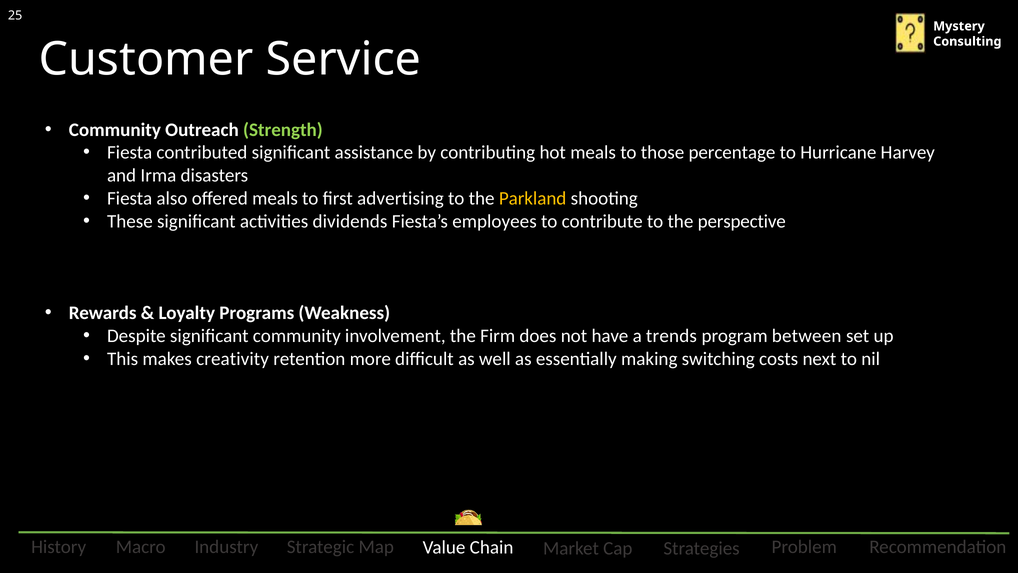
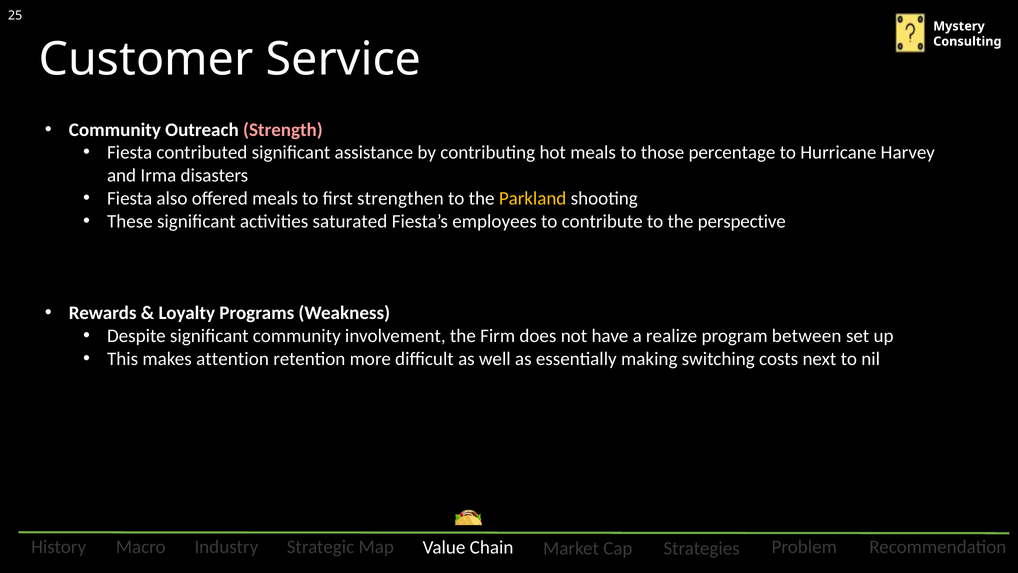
Strength colour: light green -> pink
advertising: advertising -> strengthen
dividends: dividends -> saturated
trends: trends -> realize
creativity: creativity -> attention
